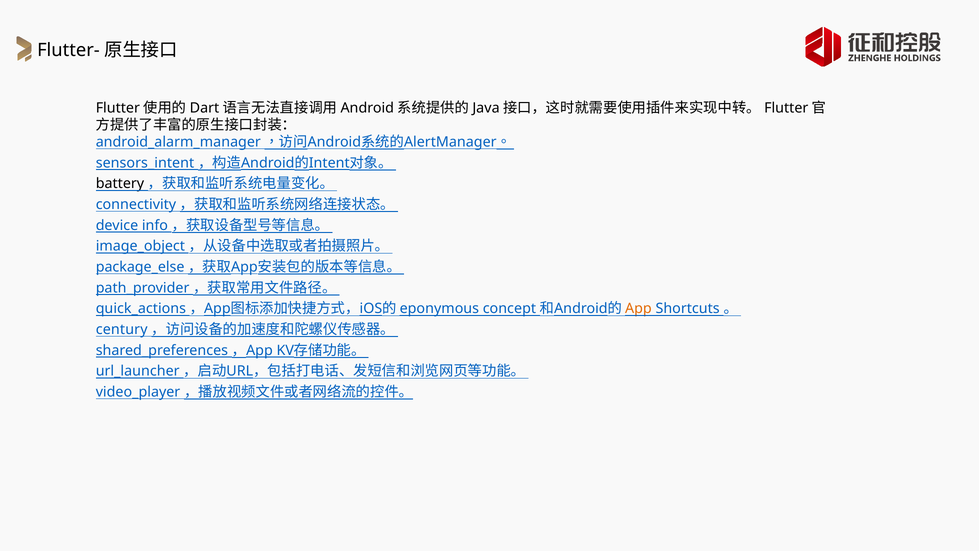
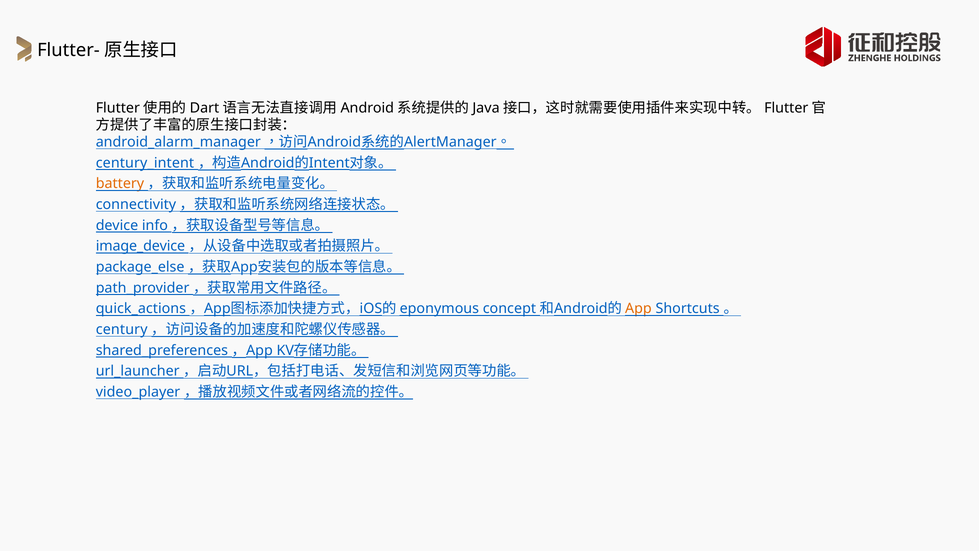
sensors_intent: sensors_intent -> century_intent
battery colour: black -> orange
image_object: image_object -> image_device
